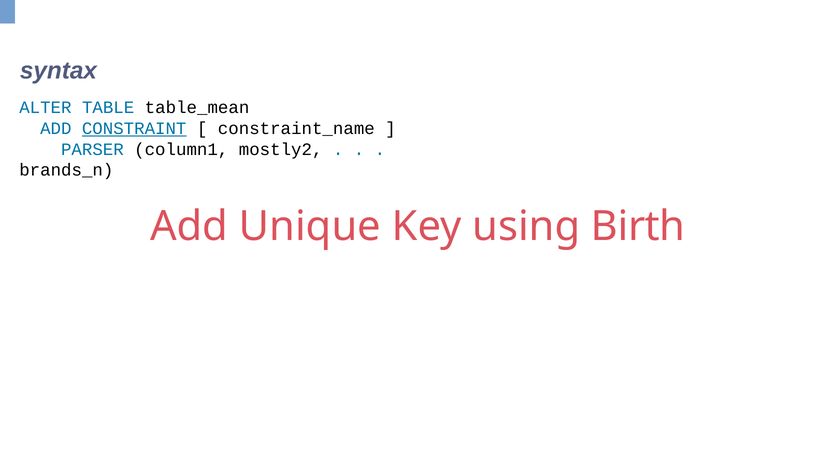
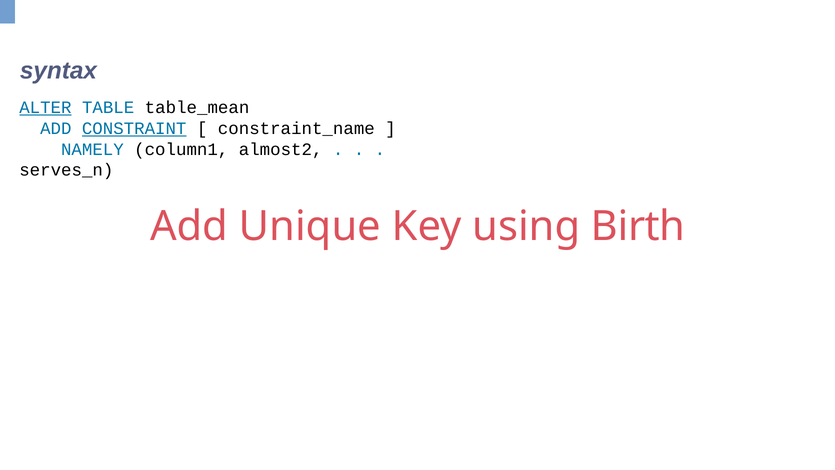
ALTER underline: none -> present
PARSER: PARSER -> NAMELY
mostly2: mostly2 -> almost2
brands_n: brands_n -> serves_n
